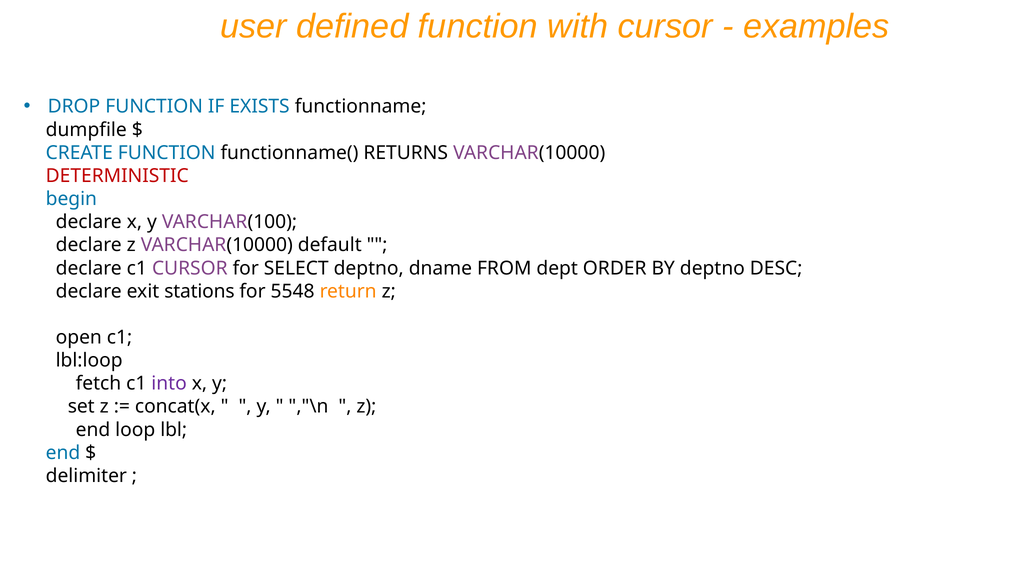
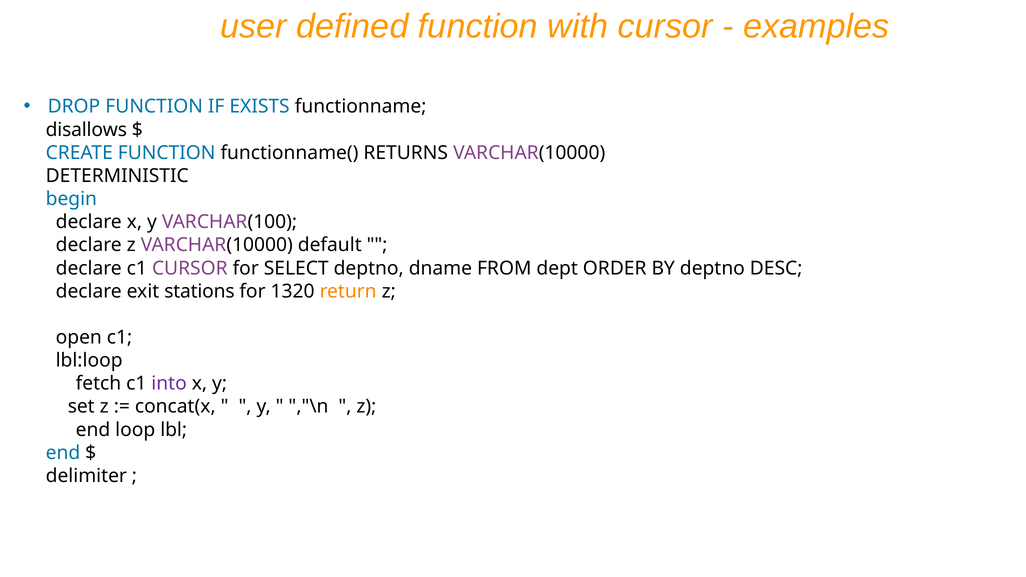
dumpfile: dumpfile -> disallows
DETERMINISTIC colour: red -> black
5548: 5548 -> 1320
